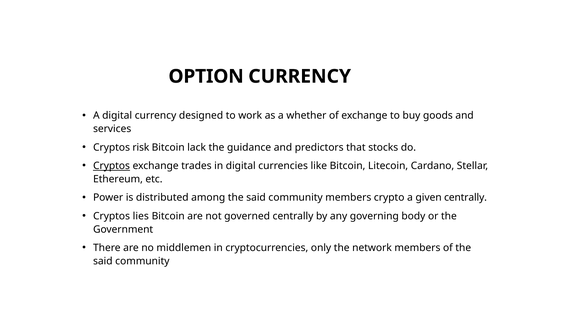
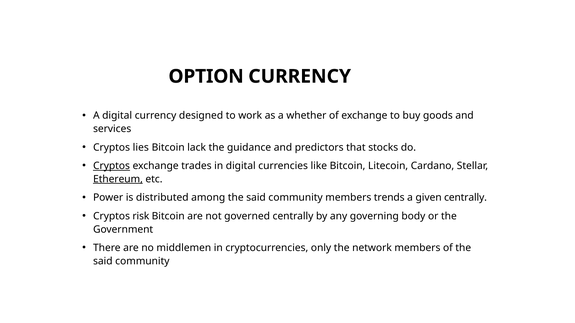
risk: risk -> lies
Ethereum underline: none -> present
crypto: crypto -> trends
lies: lies -> risk
